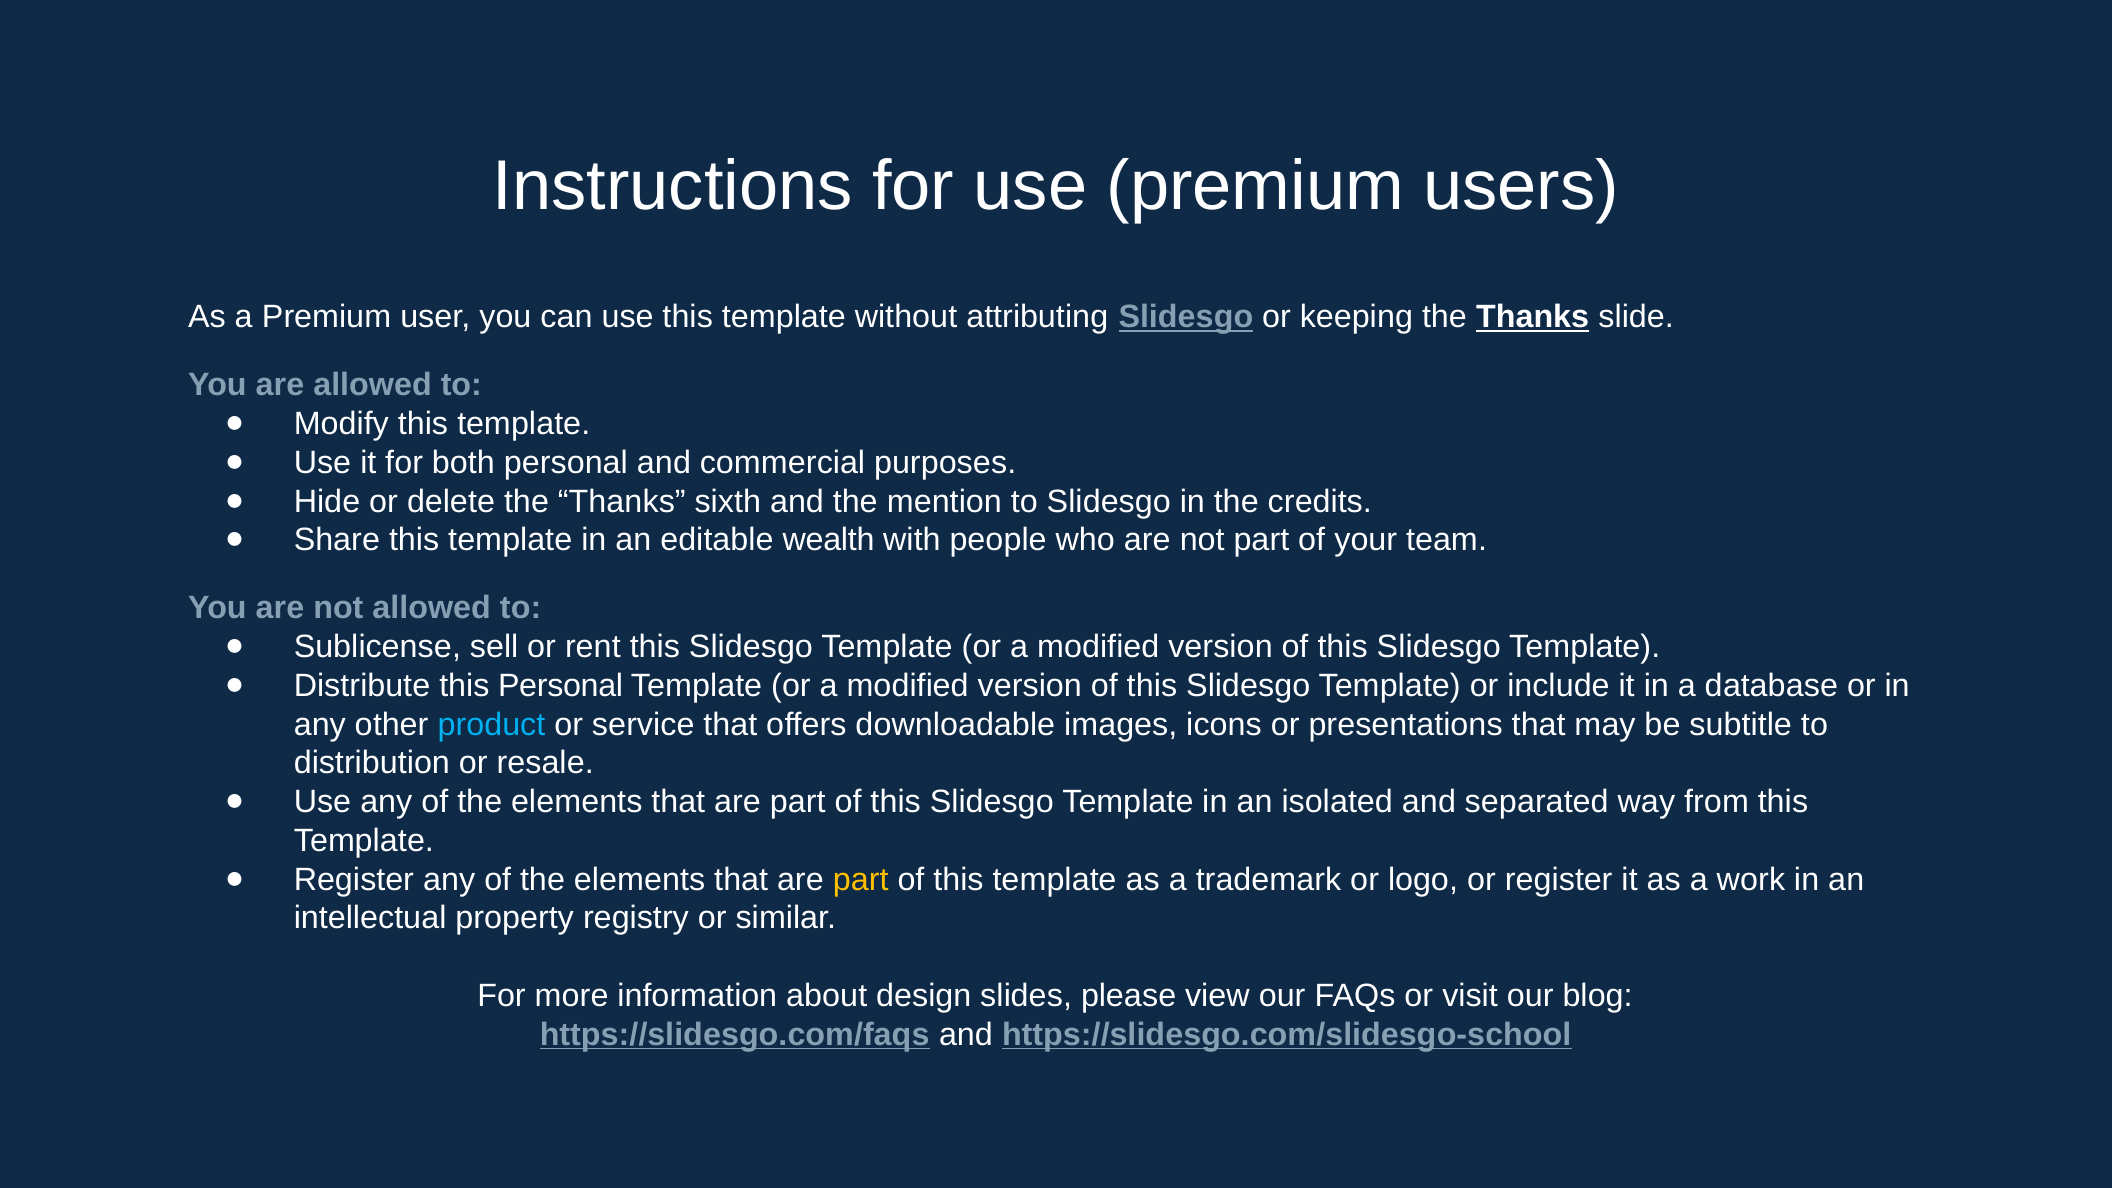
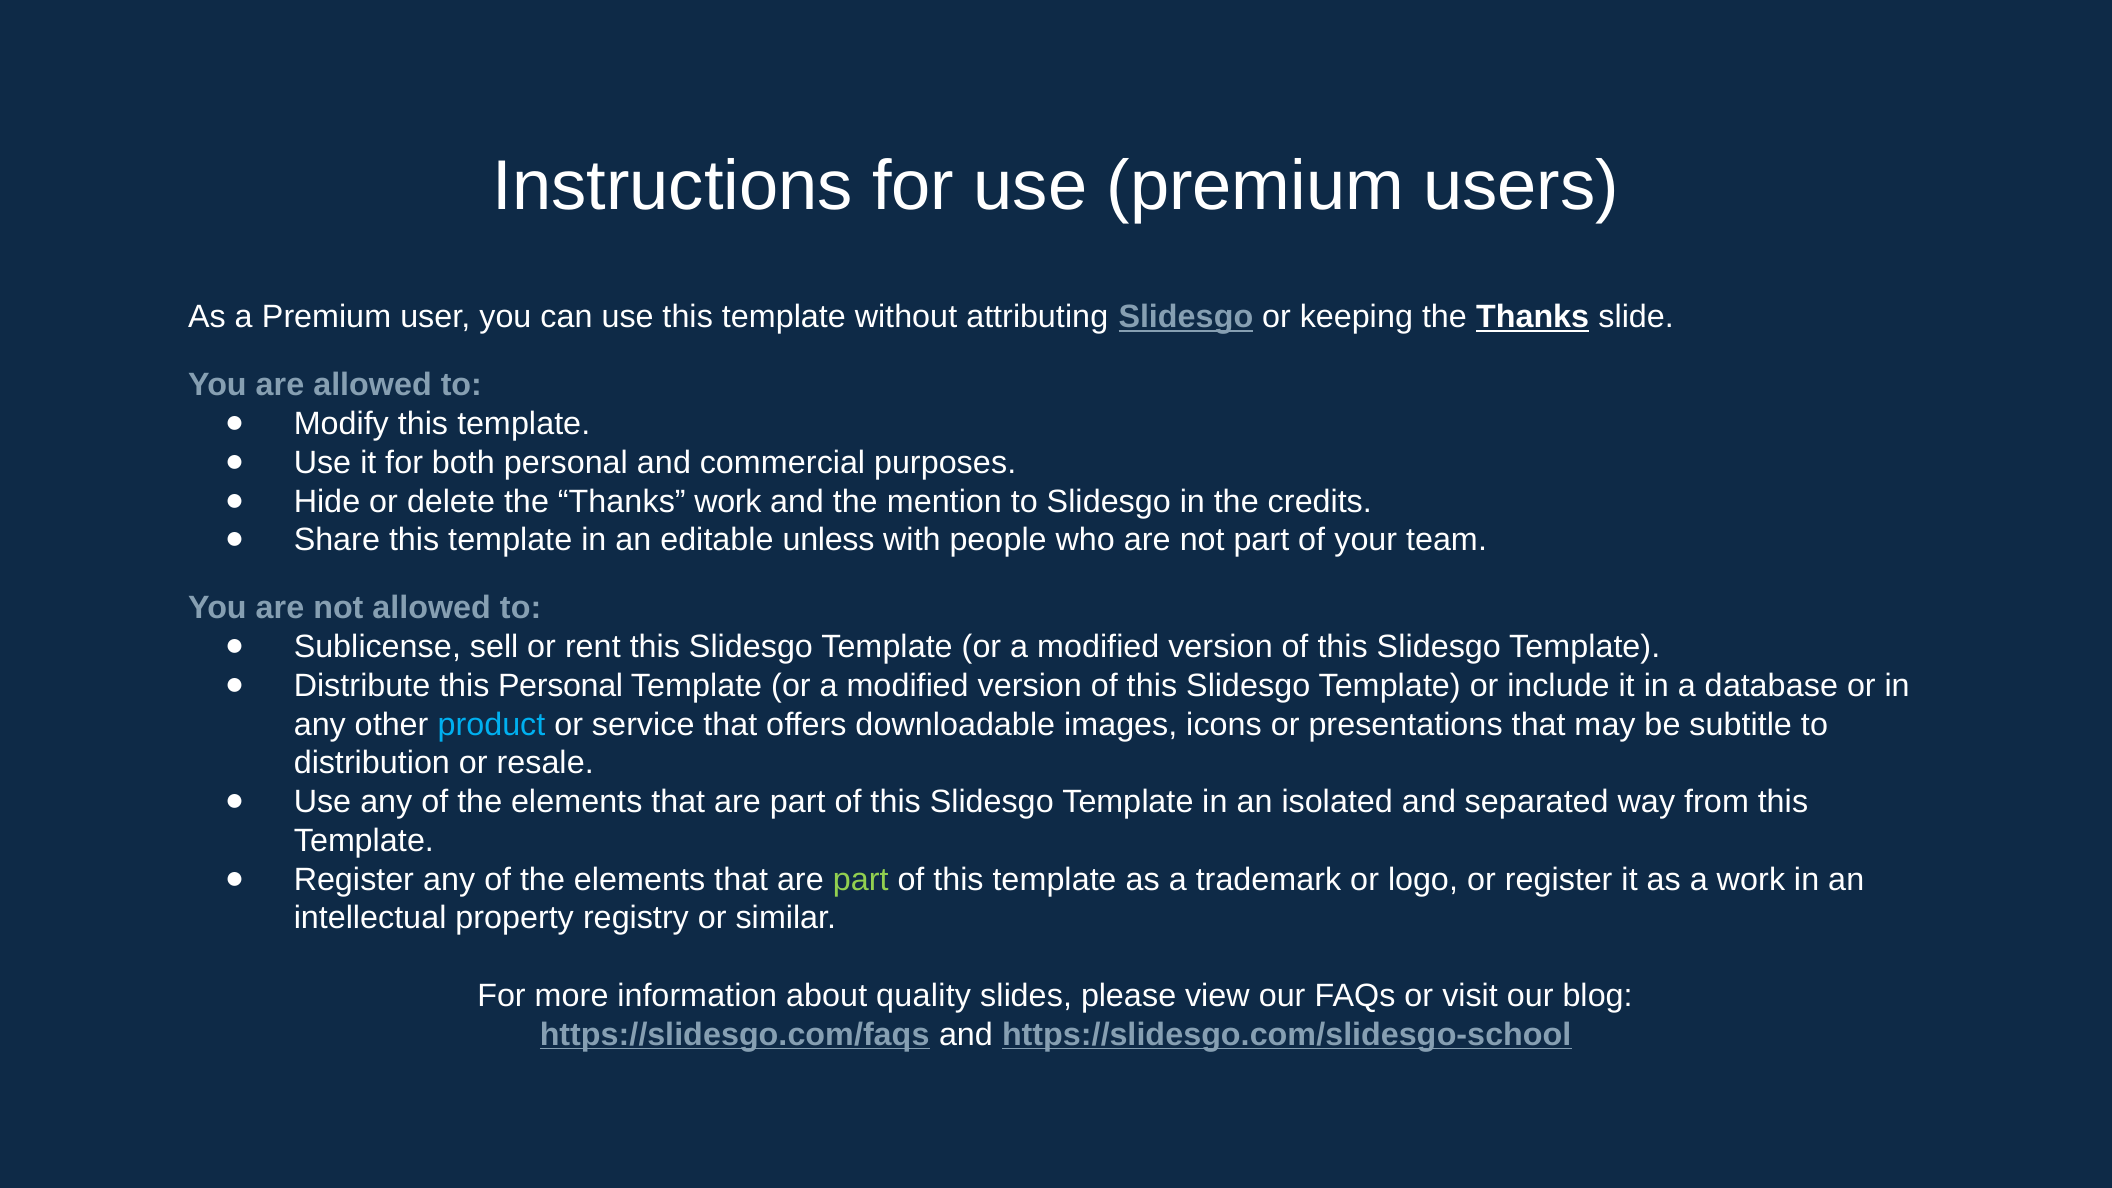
Thanks sixth: sixth -> work
wealth: wealth -> unless
part at (861, 879) colour: yellow -> light green
design: design -> quality
